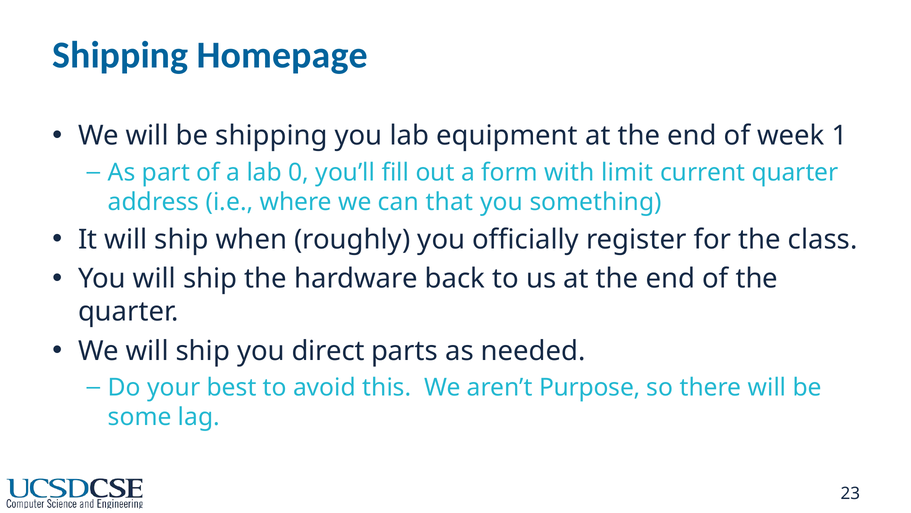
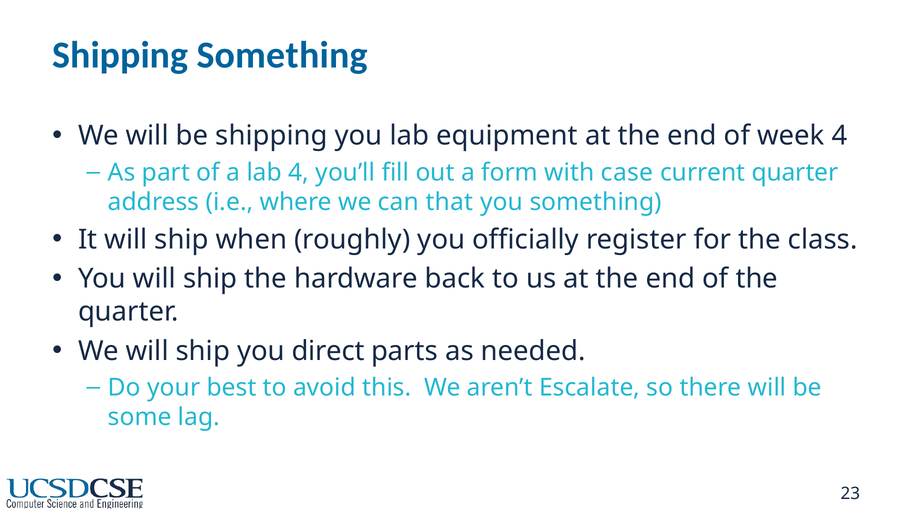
Shipping Homepage: Homepage -> Something
week 1: 1 -> 4
lab 0: 0 -> 4
limit: limit -> case
Purpose: Purpose -> Escalate
